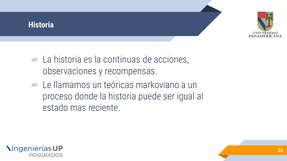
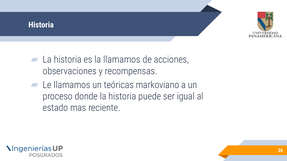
la continuas: continuas -> llamamos
